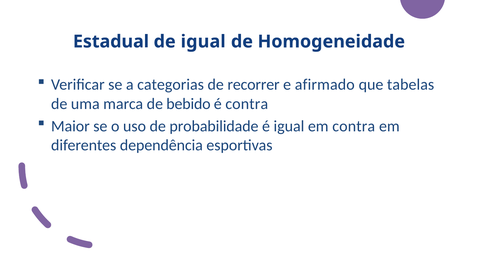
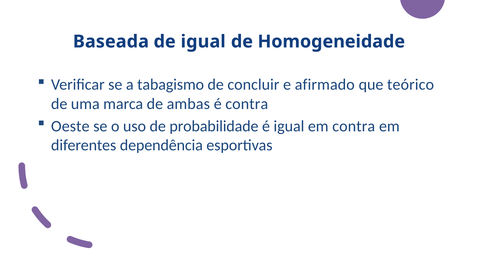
Estadual: Estadual -> Baseada
categorias: categorias -> tabagismo
recorrer: recorrer -> concluir
tabelas: tabelas -> teórico
bebido: bebido -> ambas
Maior: Maior -> Oeste
